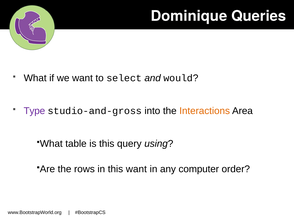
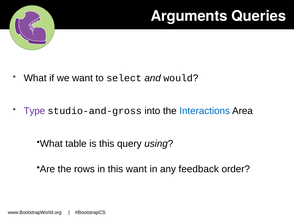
Dominique: Dominique -> Arguments
Interactions colour: orange -> blue
computer: computer -> feedback
